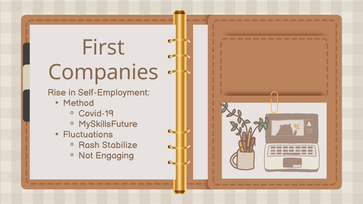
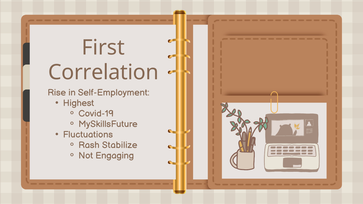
Companies: Companies -> Correlation
Method: Method -> Highest
